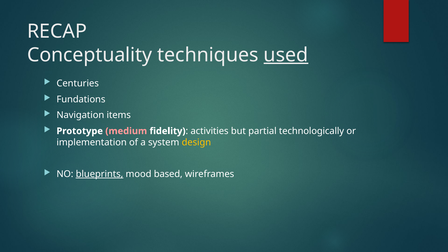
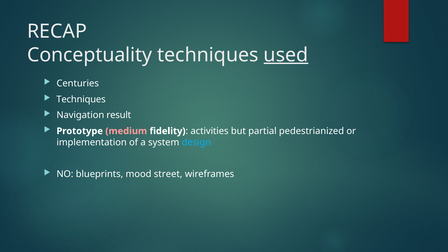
Fundations at (81, 99): Fundations -> Techniques
items: items -> result
technologically: technologically -> pedestrianized
design colour: yellow -> light blue
blueprints underline: present -> none
based: based -> street
